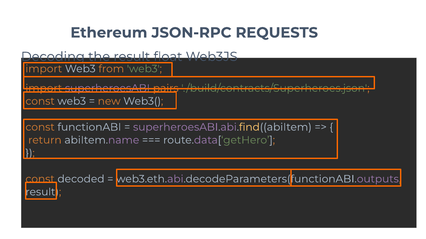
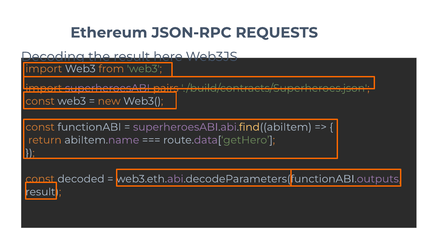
float: float -> here
